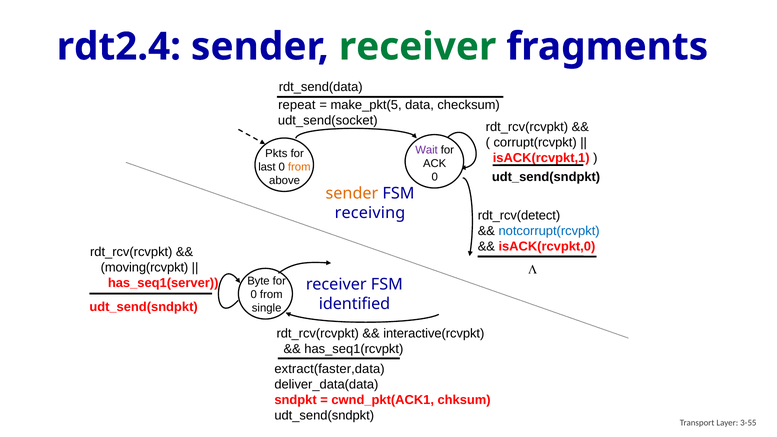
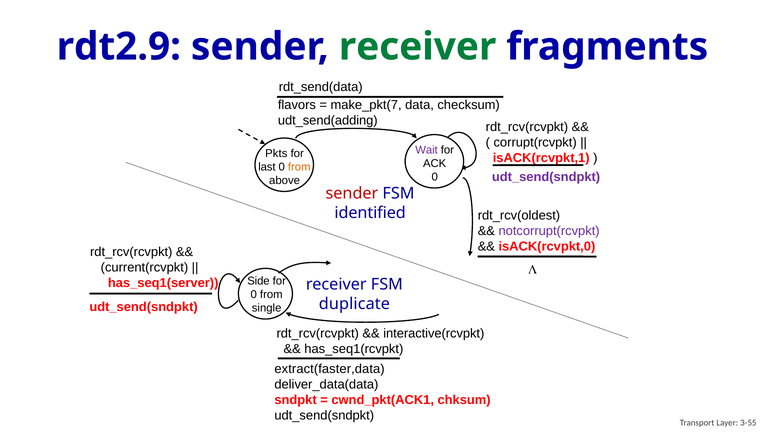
rdt2.4: rdt2.4 -> rdt2.9
repeat: repeat -> flavors
make_pkt(5: make_pkt(5 -> make_pkt(7
udt_send(socket: udt_send(socket -> udt_send(adding
udt_send(sndpkt at (546, 177) colour: black -> purple
sender at (352, 193) colour: orange -> red
receiving: receiving -> identified
rdt_rcv(detect: rdt_rcv(detect -> rdt_rcv(oldest
notcorrupt(rcvpkt colour: blue -> purple
moving(rcvpkt: moving(rcvpkt -> current(rcvpkt
Byte: Byte -> Side
identified: identified -> duplicate
